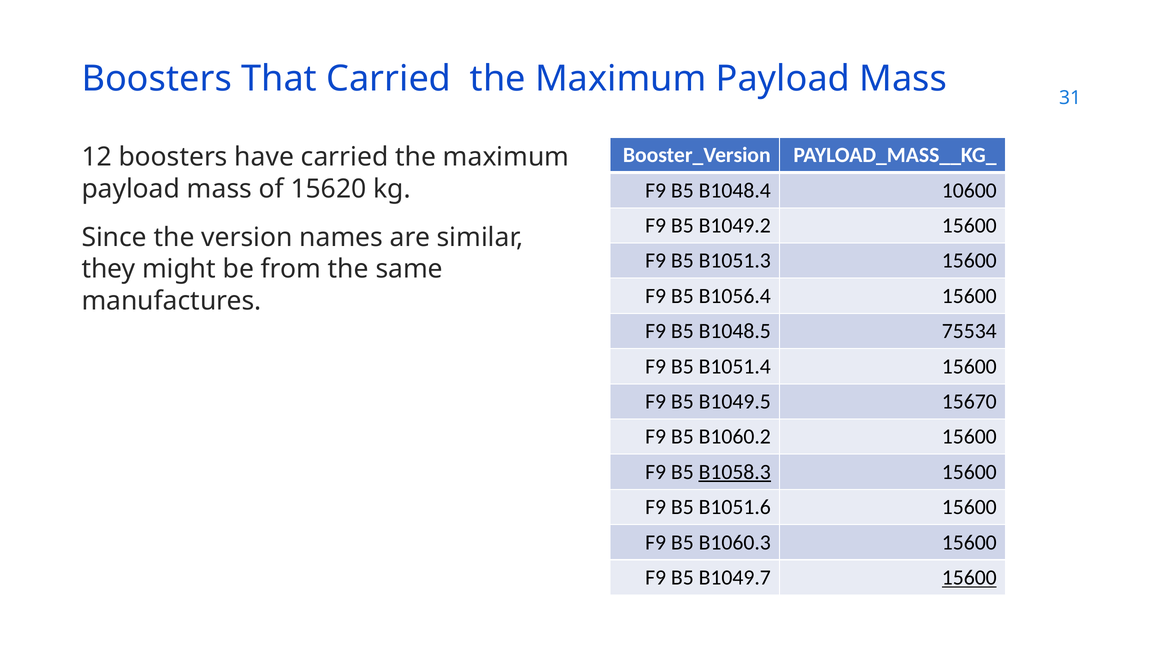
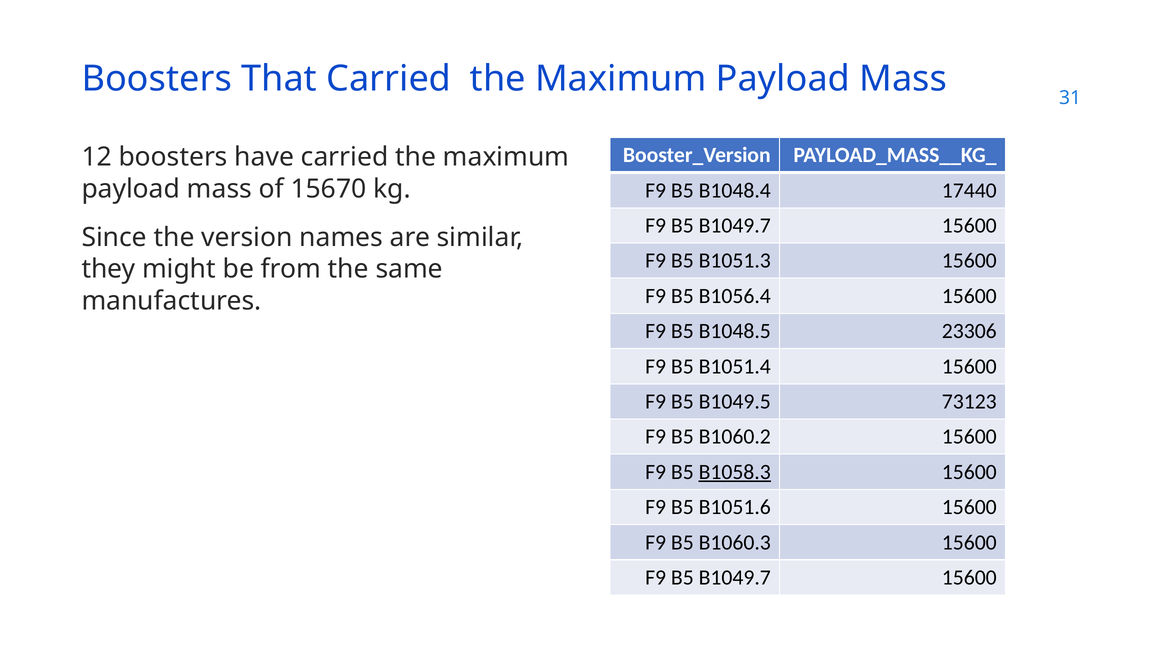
15620: 15620 -> 15670
10600: 10600 -> 17440
B1049.2 at (735, 226): B1049.2 -> B1049.7
75534: 75534 -> 23306
15670: 15670 -> 73123
15600 at (969, 577) underline: present -> none
